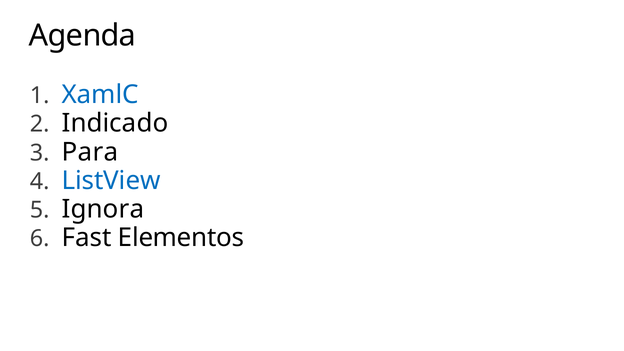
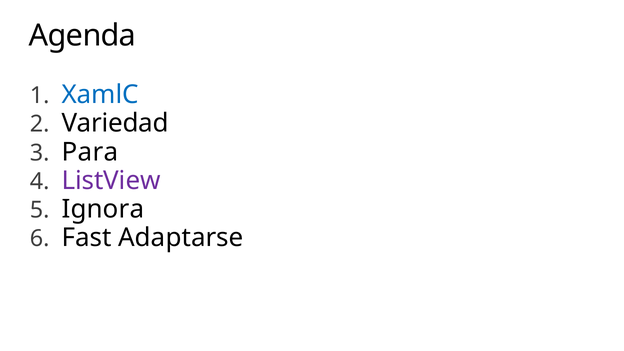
Indicado: Indicado -> Variedad
ListView colour: blue -> purple
Elementos: Elementos -> Adaptarse
